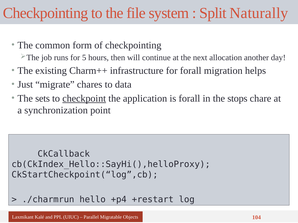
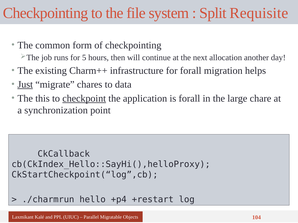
Naturally: Naturally -> Requisite
Just underline: none -> present
sets: sets -> this
stops: stops -> large
